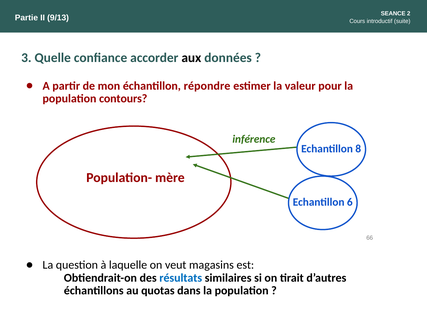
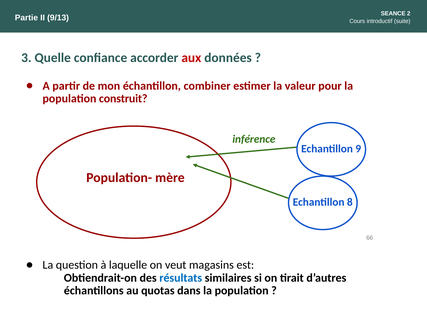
aux colour: black -> red
répondre: répondre -> combiner
contours: contours -> construit
8: 8 -> 9
6: 6 -> 8
